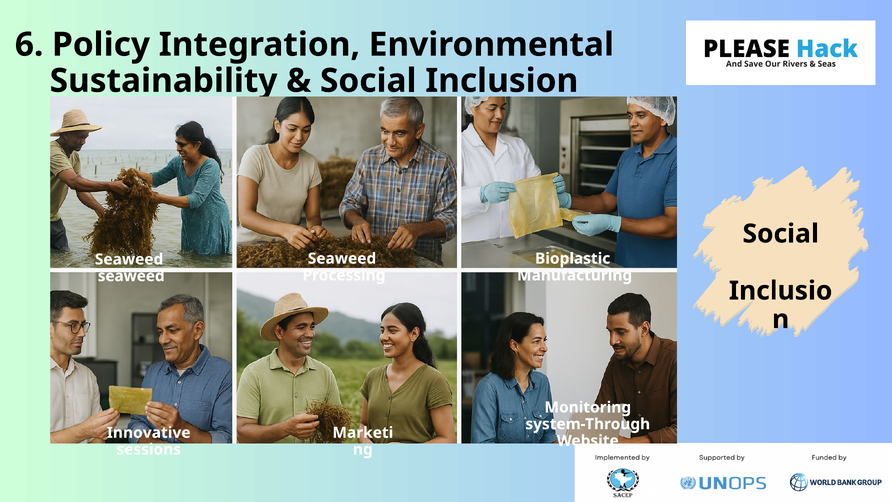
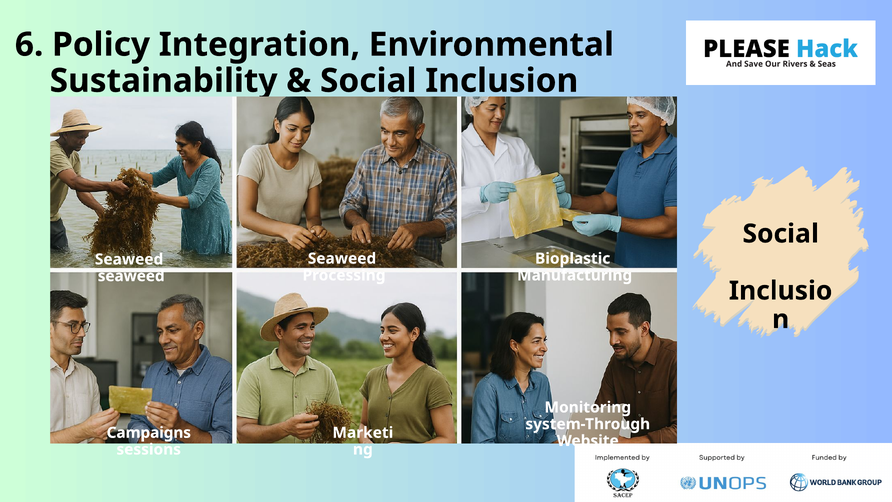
Innovative: Innovative -> Campaigns
